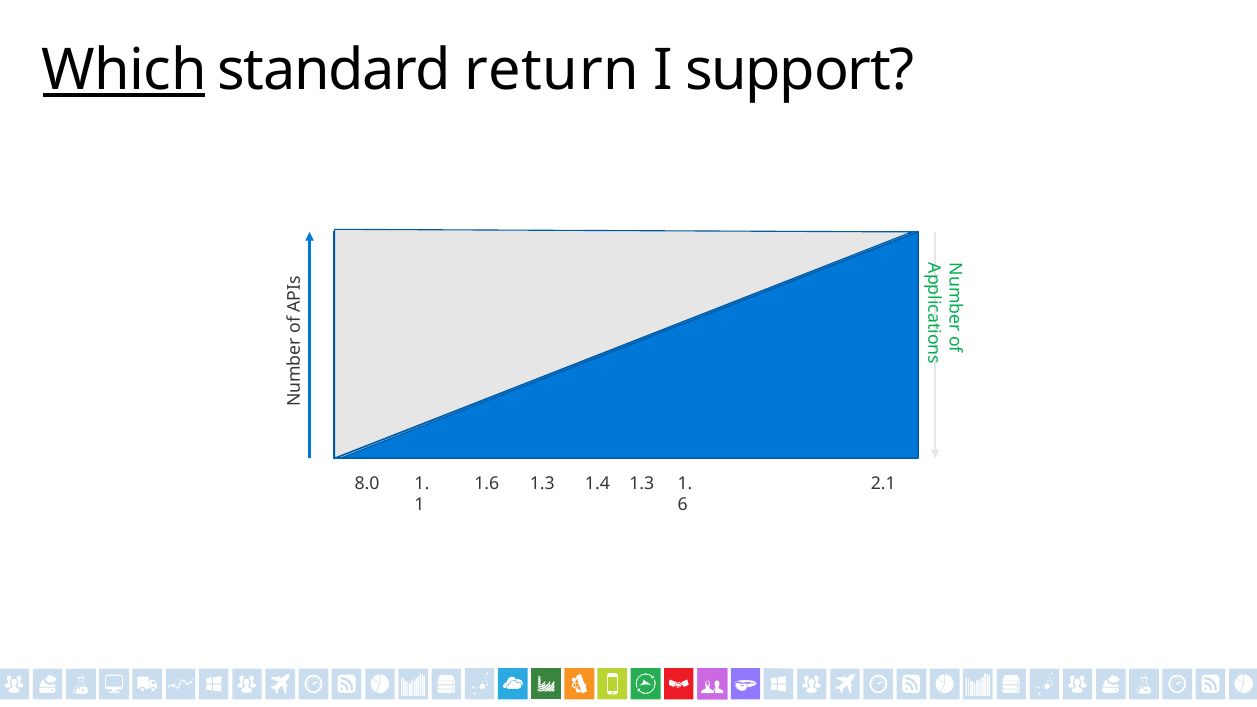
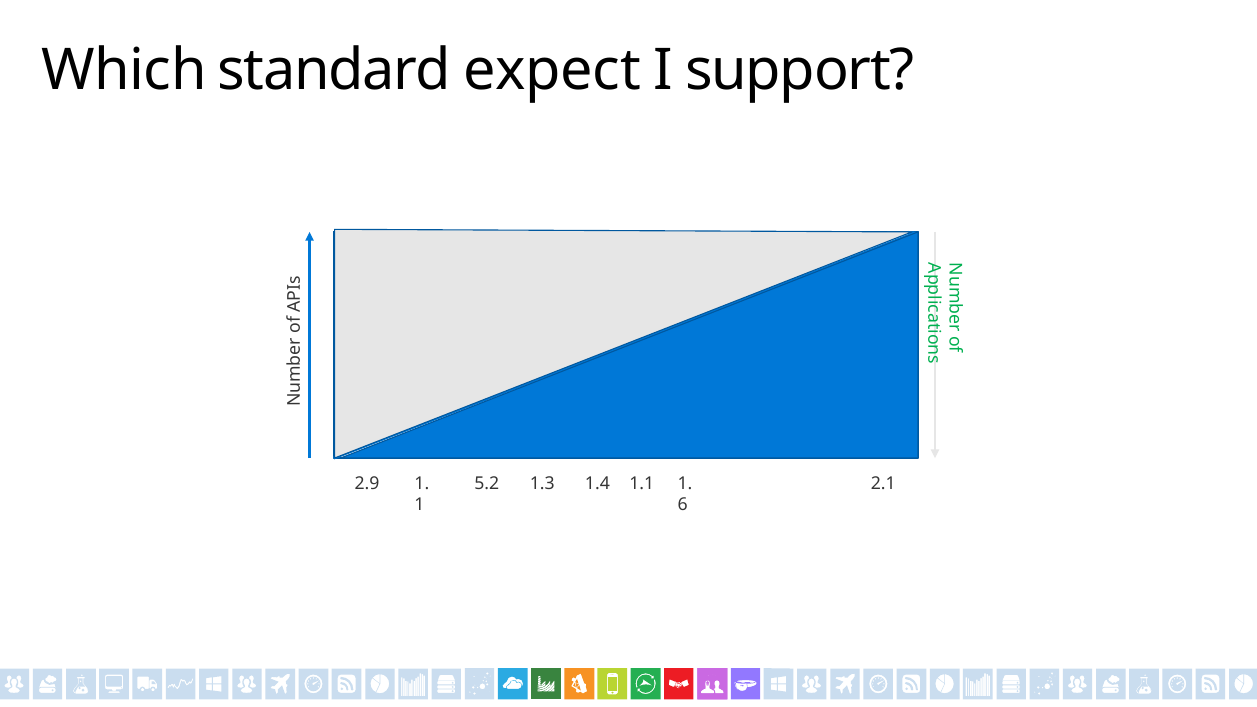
Which underline: present -> none
return: return -> expect
8.0: 8.0 -> 2.9
1.6: 1.6 -> 5.2
1.4 1.3: 1.3 -> 1.1
